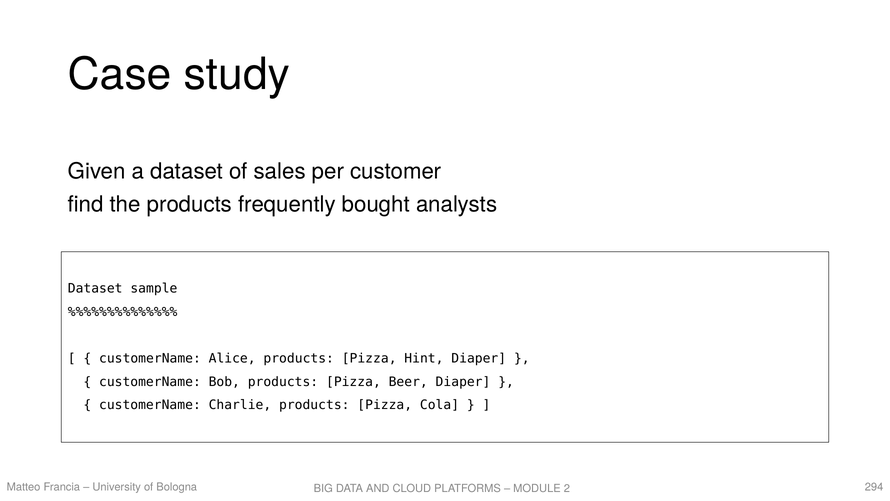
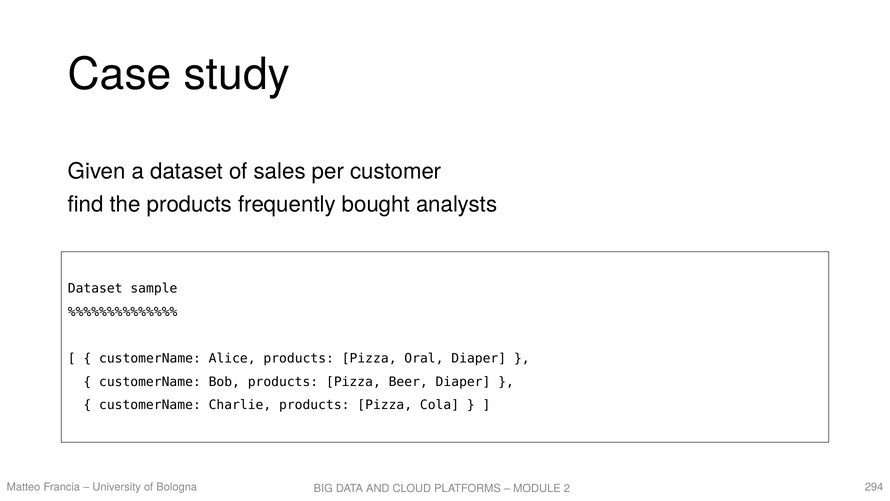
Hint: Hint -> Oral
